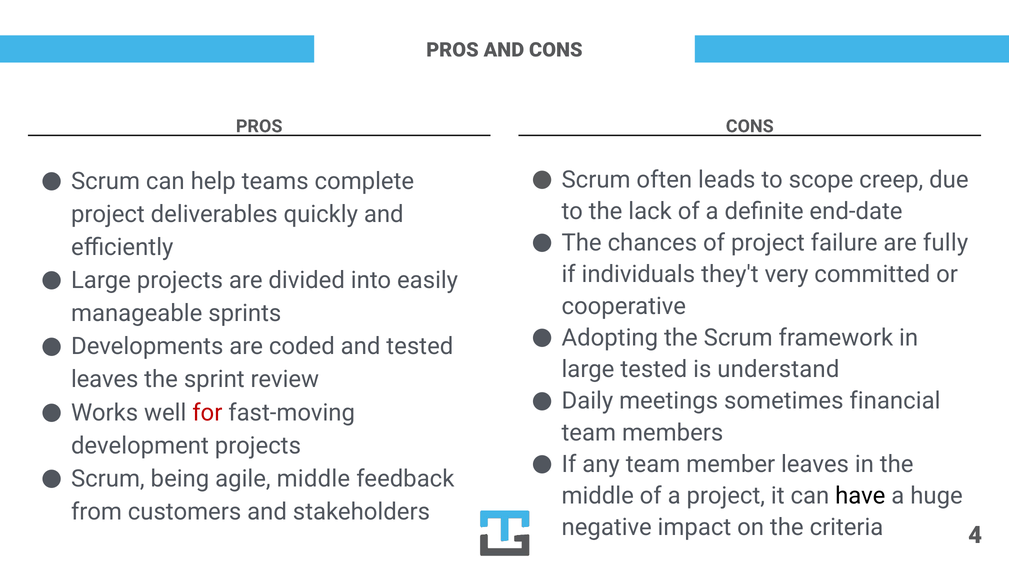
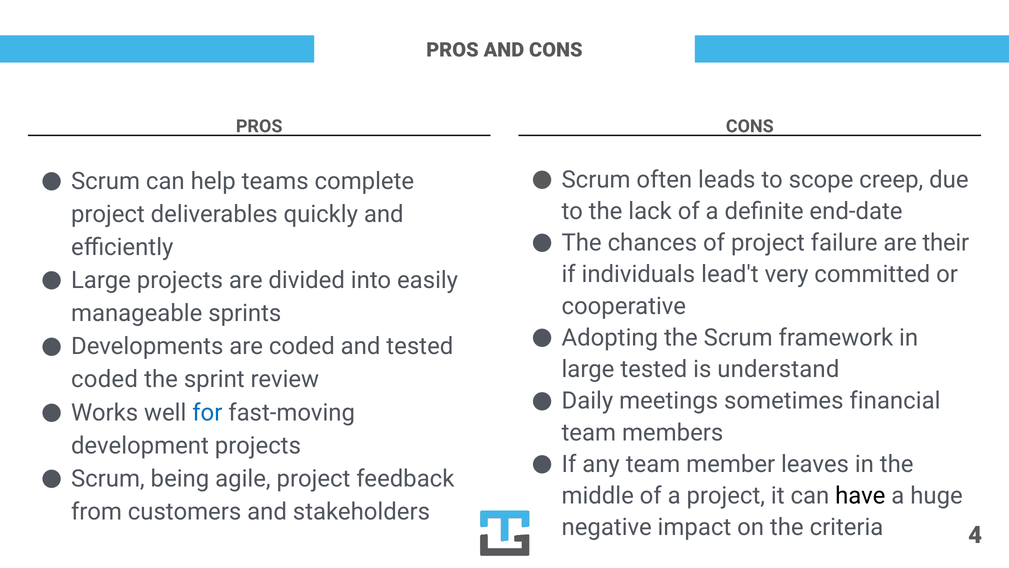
fully: fully -> their
they't: they't -> lead't
leaves at (105, 379): leaves -> coded
for colour: red -> blue
agile middle: middle -> project
